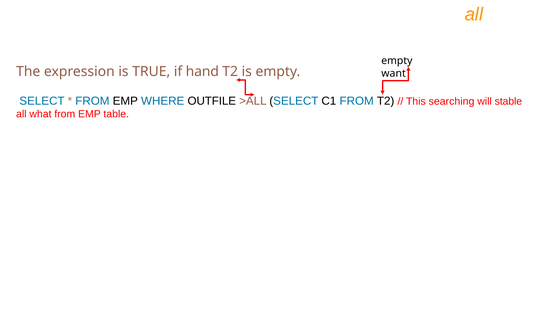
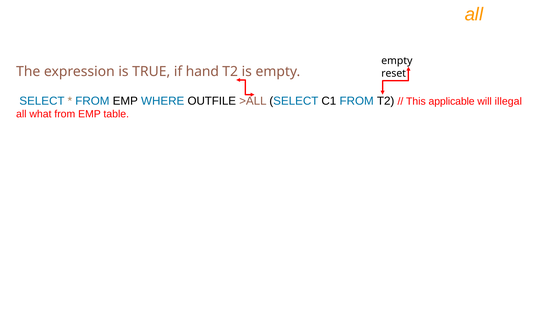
want: want -> reset
searching: searching -> applicable
stable: stable -> illegal
